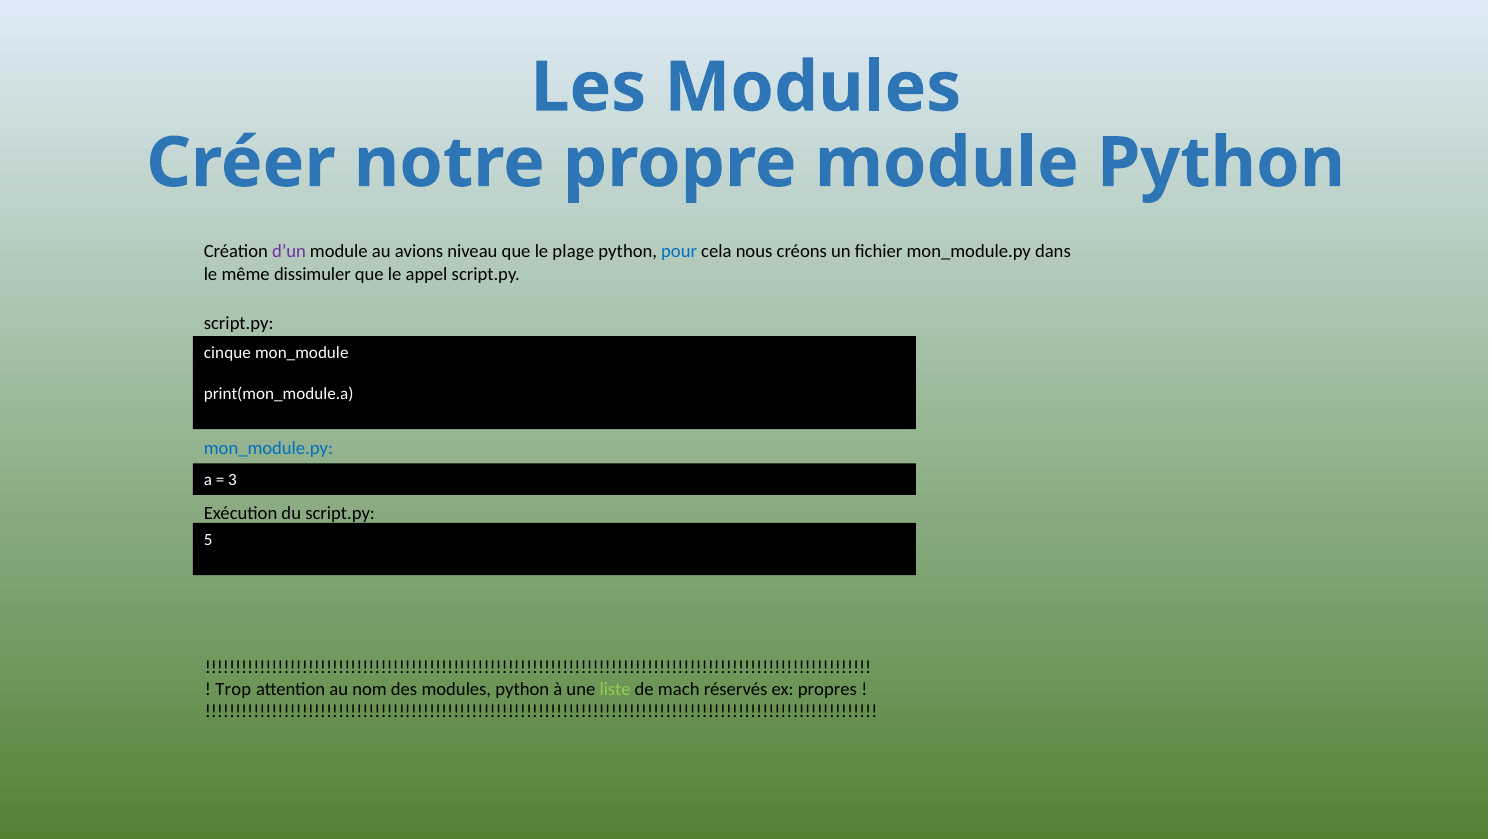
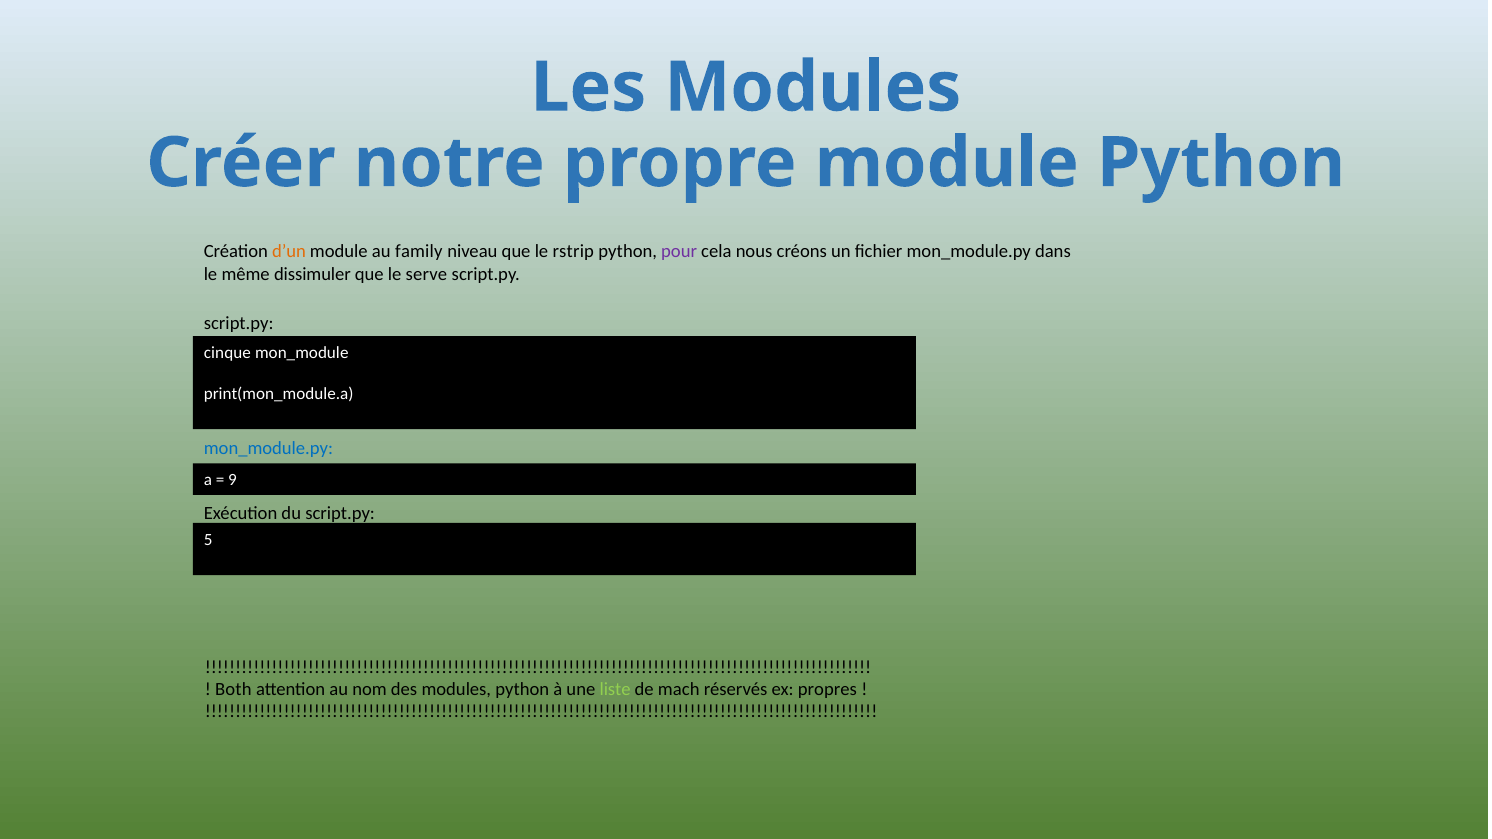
d’un colour: purple -> orange
avions: avions -> family
plage: plage -> rstrip
pour colour: blue -> purple
appel: appel -> serve
3: 3 -> 9
Trop: Trop -> Both
